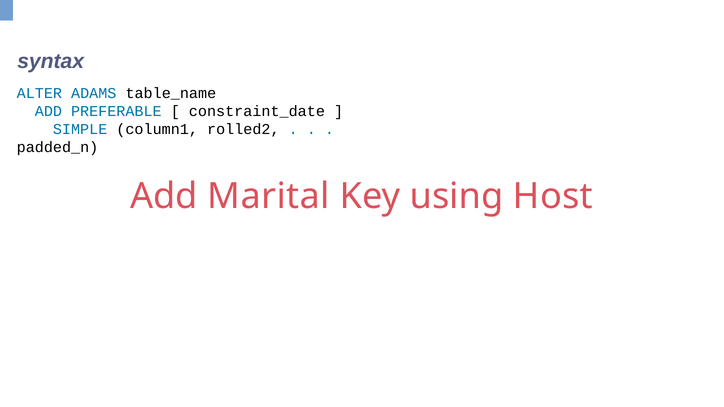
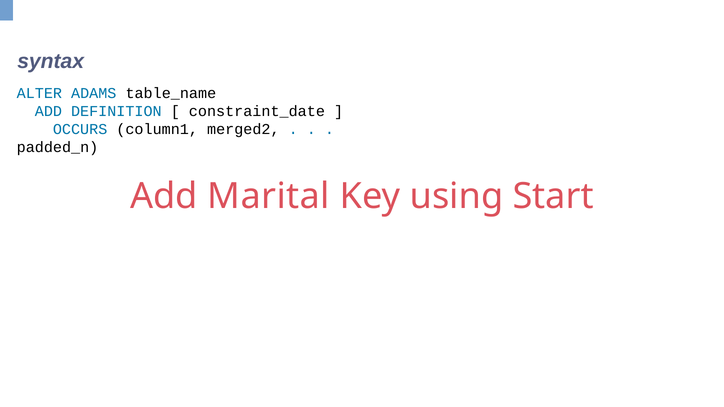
PREFERABLE: PREFERABLE -> DEFINITION
SIMPLE: SIMPLE -> OCCURS
rolled2: rolled2 -> merged2
Host: Host -> Start
